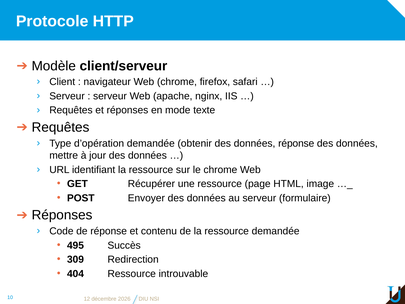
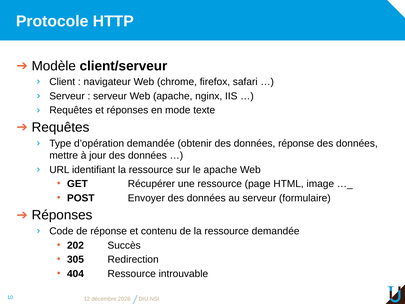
le chrome: chrome -> apache
495: 495 -> 202
309: 309 -> 305
